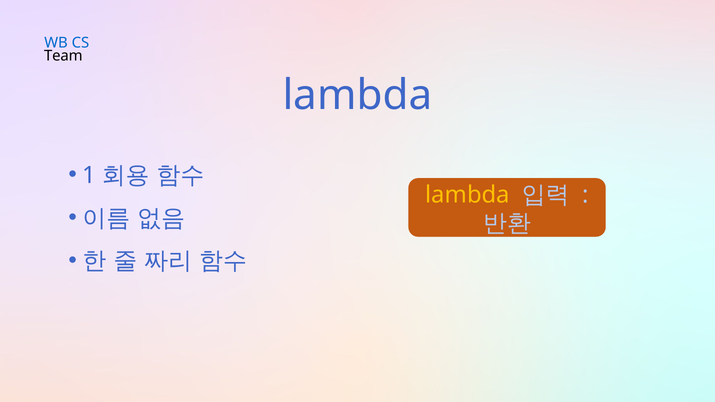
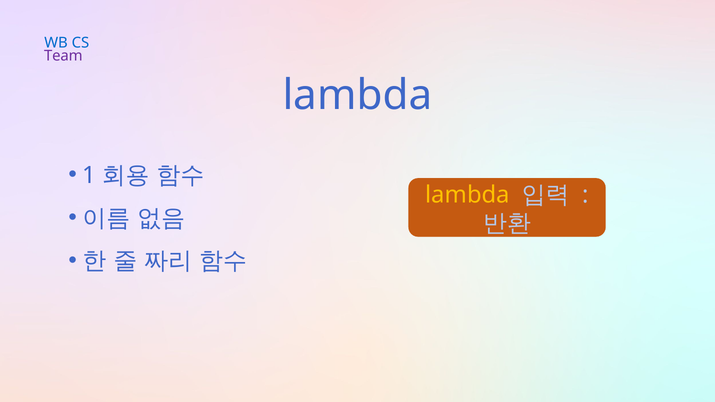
Team colour: black -> purple
